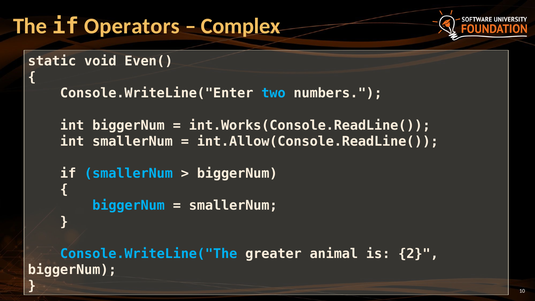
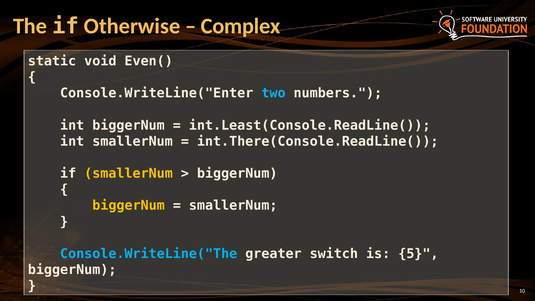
Operators: Operators -> Otherwise
int.Works(Console.ReadLine(: int.Works(Console.ReadLine( -> int.Least(Console.ReadLine(
int.Allow(Console.ReadLine(: int.Allow(Console.ReadLine( -> int.There(Console.ReadLine(
smallerNum at (129, 173) colour: light blue -> yellow
biggerNum at (129, 206) colour: light blue -> yellow
animal: animal -> switch
2: 2 -> 5
